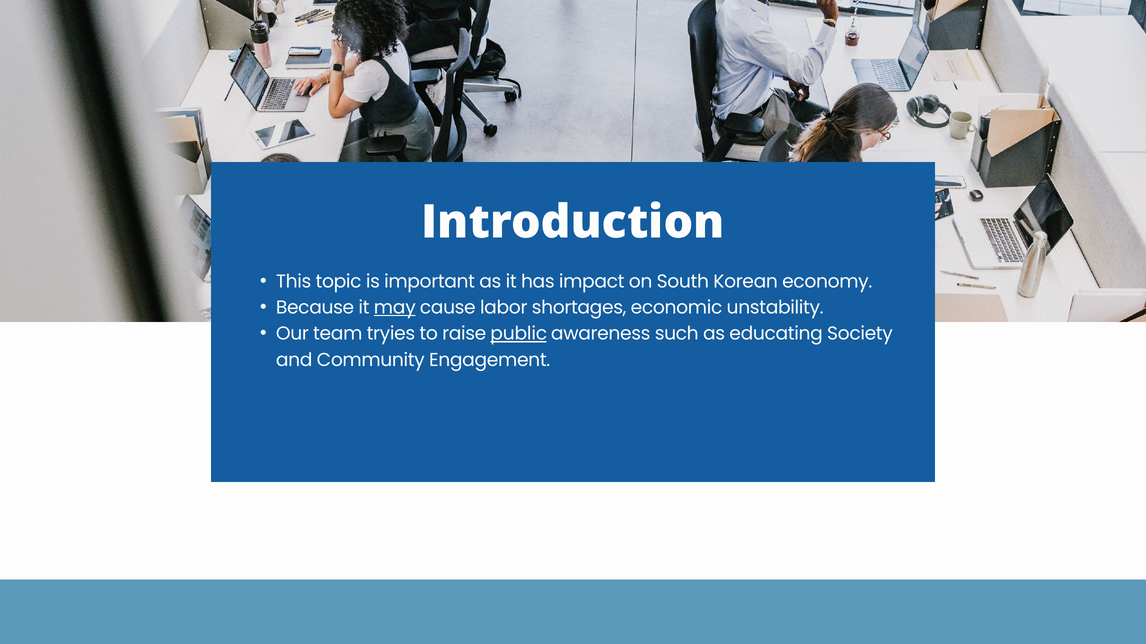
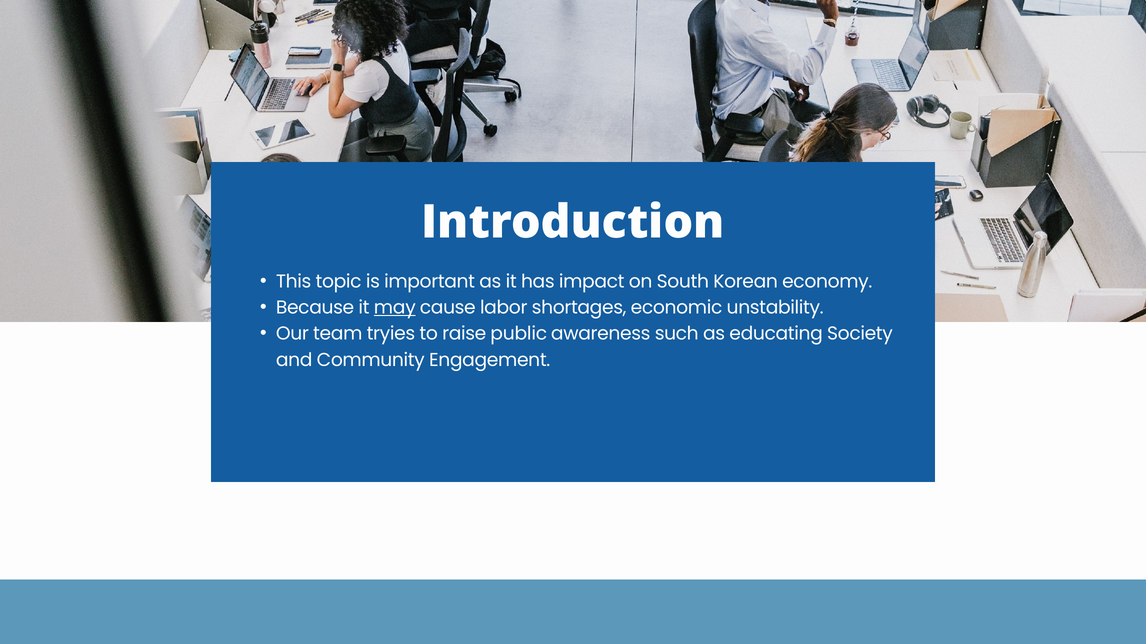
public underline: present -> none
